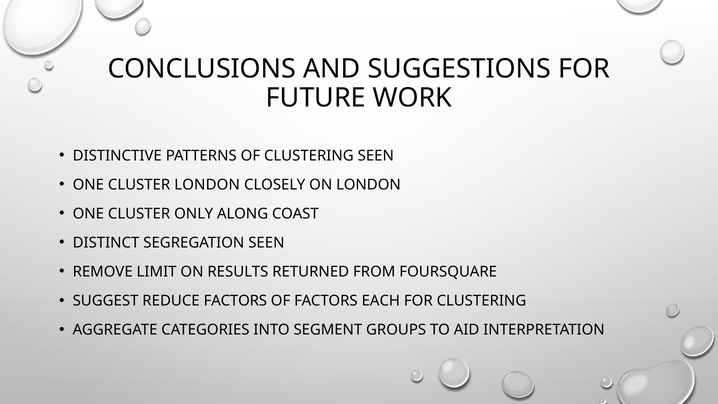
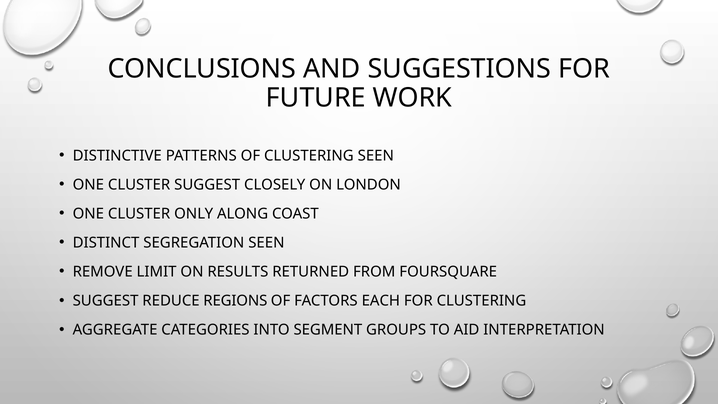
CLUSTER LONDON: LONDON -> SUGGEST
REDUCE FACTORS: FACTORS -> REGIONS
